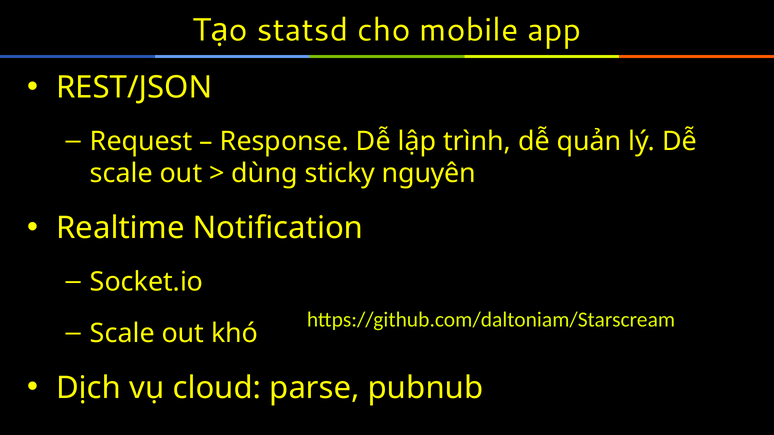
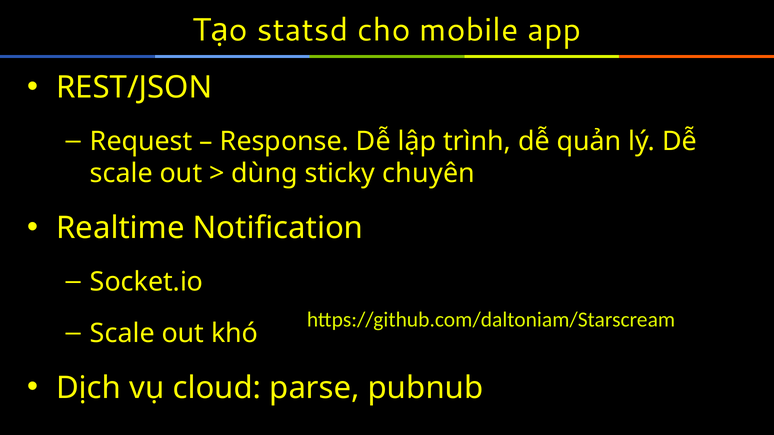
nguyên: nguyên -> chuyên
